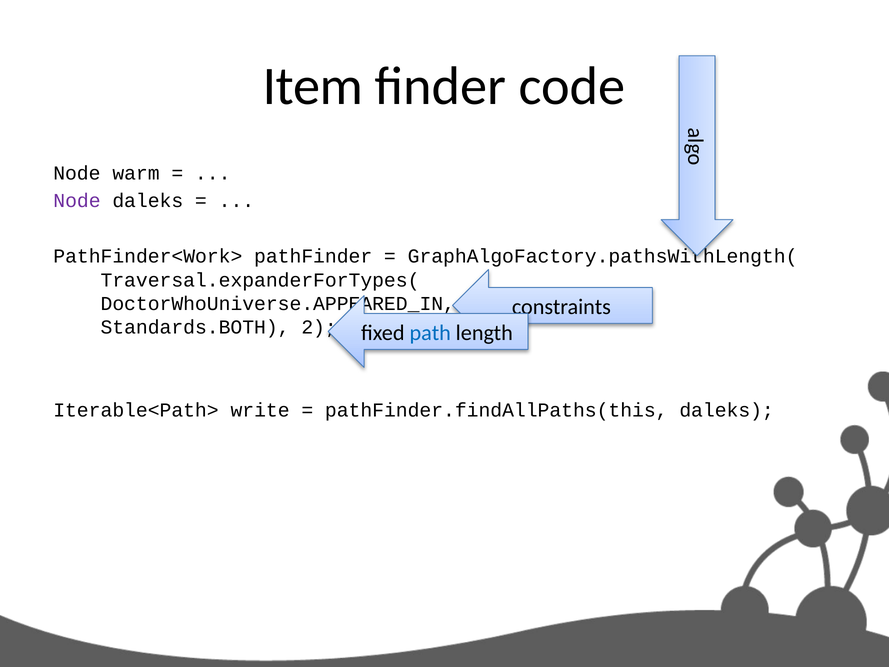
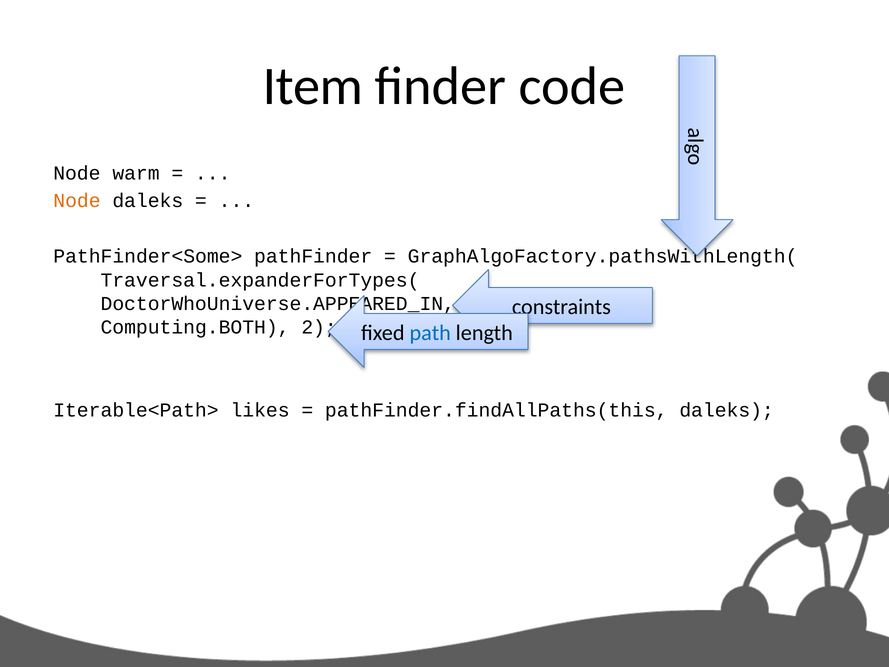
Node at (77, 201) colour: purple -> orange
PathFinder<Work>: PathFinder<Work> -> PathFinder<Some>
Standards.BOTH: Standards.BOTH -> Computing.BOTH
write: write -> likes
